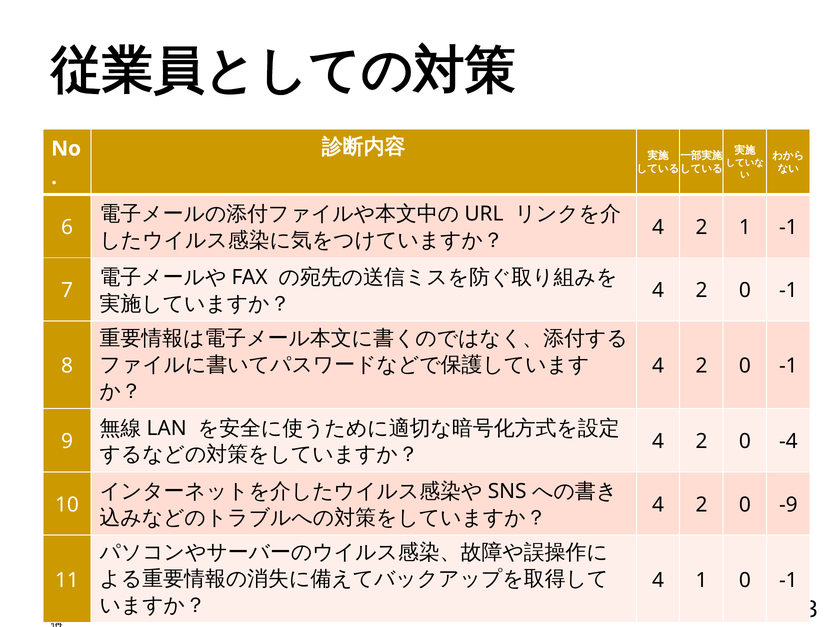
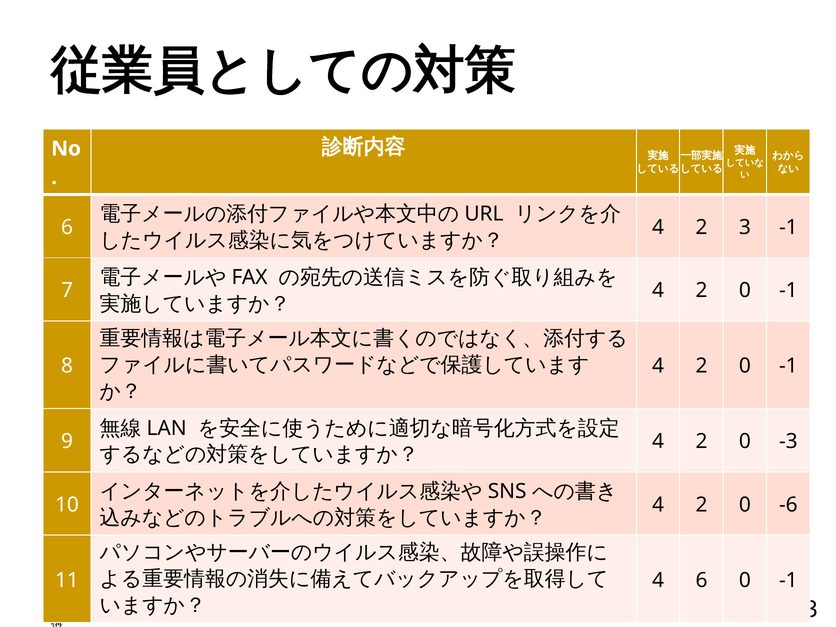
2 1: 1 -> 3
-4: -4 -> -3
-9: -9 -> -6
4 1: 1 -> 6
